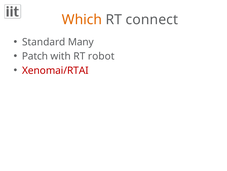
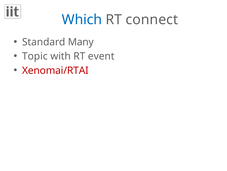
Which colour: orange -> blue
Patch: Patch -> Topic
robot: robot -> event
